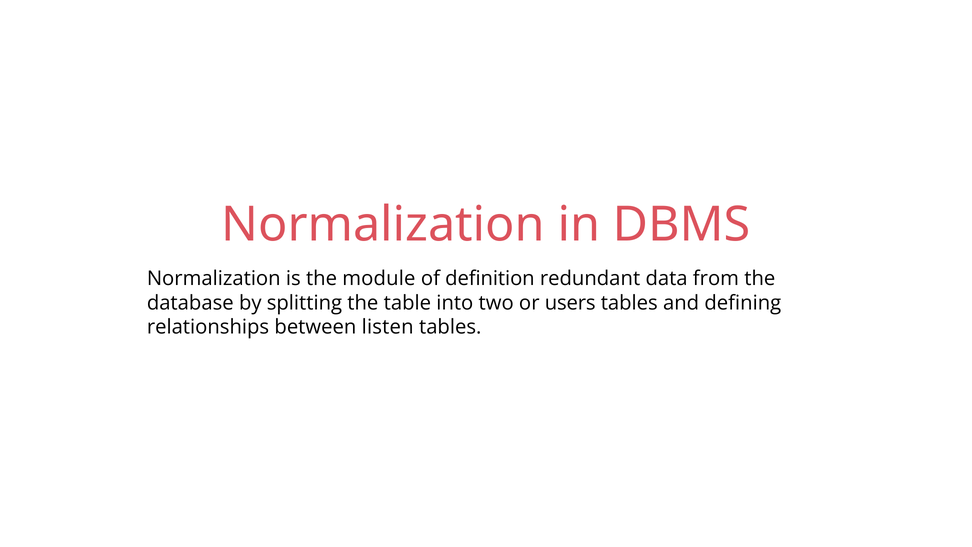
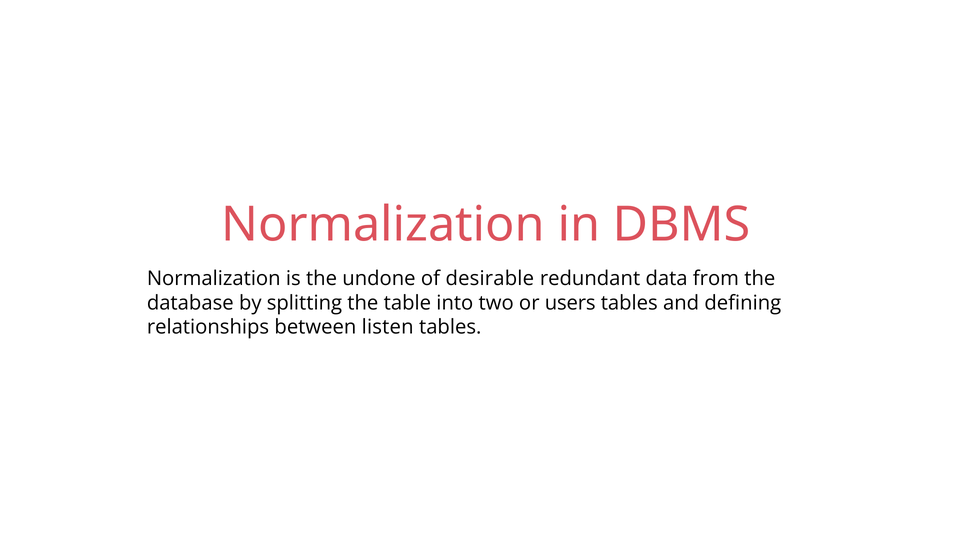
module: module -> undone
definition: definition -> desirable
